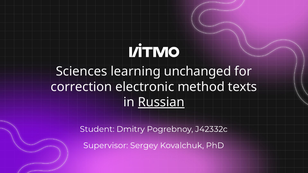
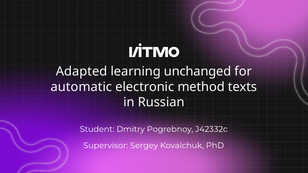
Sciences: Sciences -> Adapted
correction: correction -> automatic
Russian underline: present -> none
